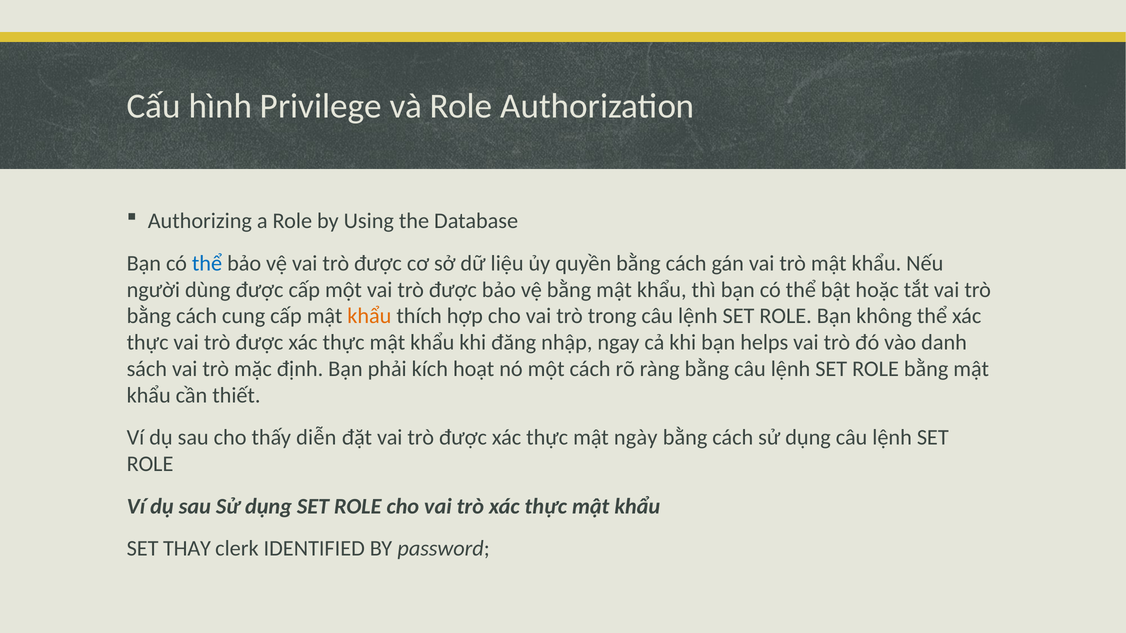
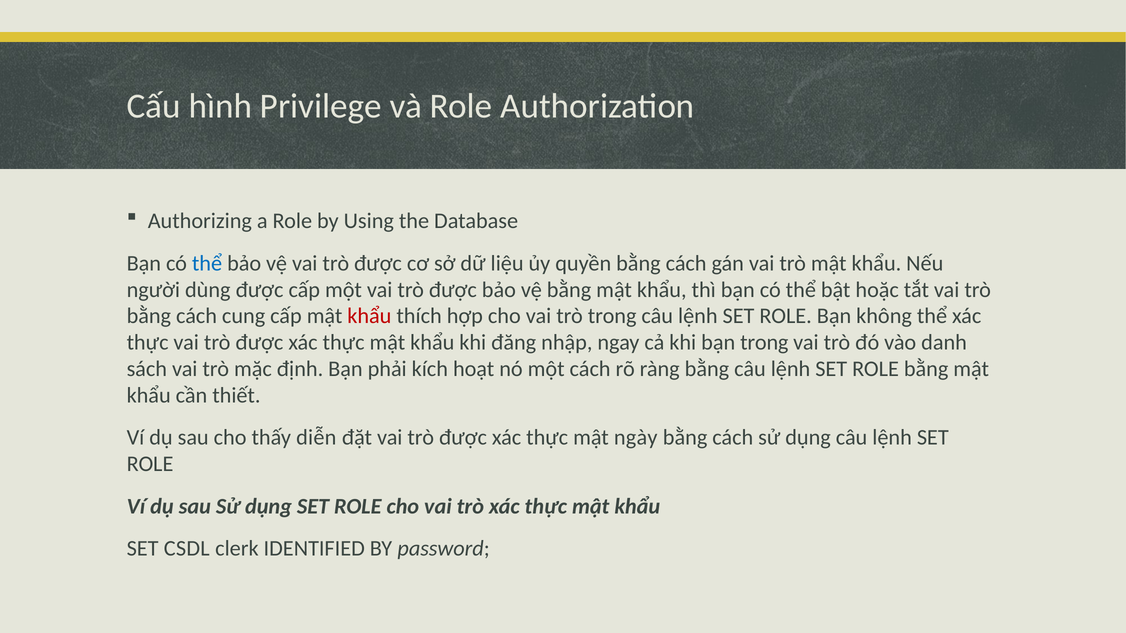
khẩu at (369, 316) colour: orange -> red
bạn helps: helps -> trong
THAY: THAY -> CSDL
